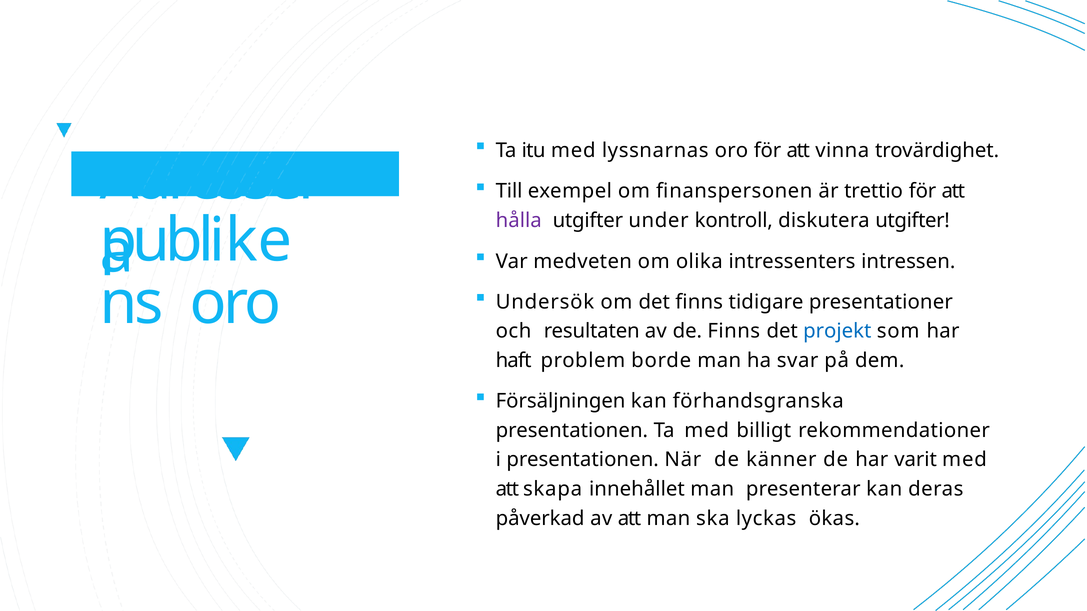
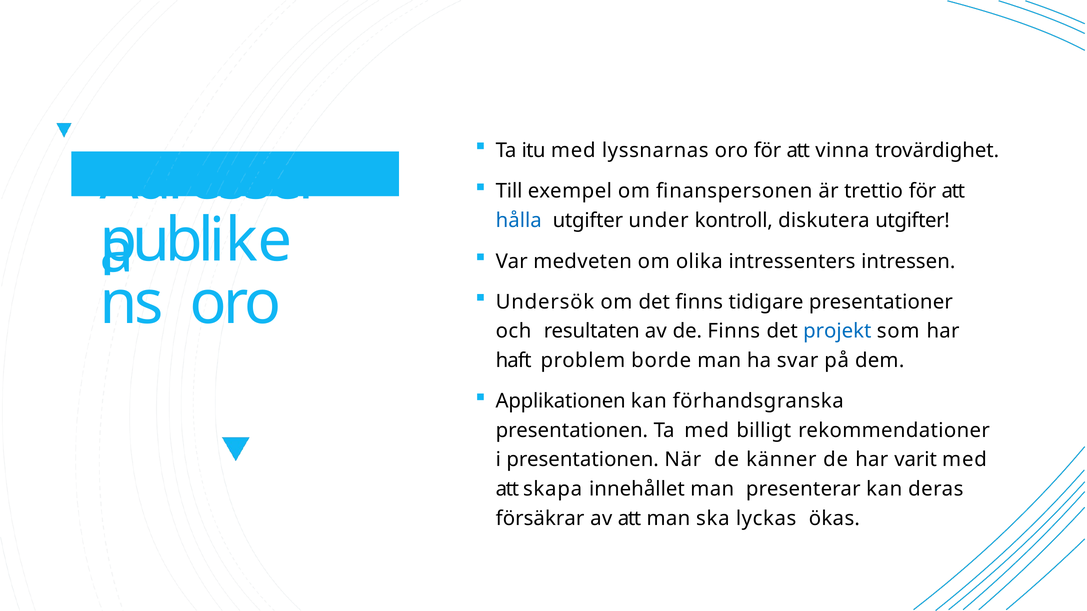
hålla colour: purple -> blue
Försäljningen: Försäljningen -> Applikationen
påverkad: påverkad -> försäkrar
